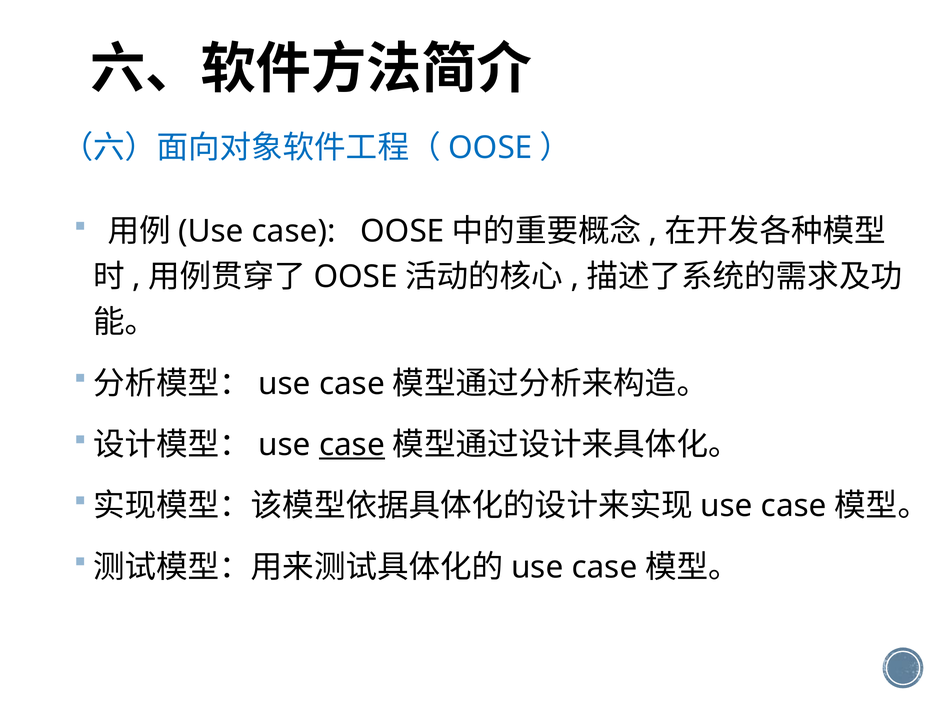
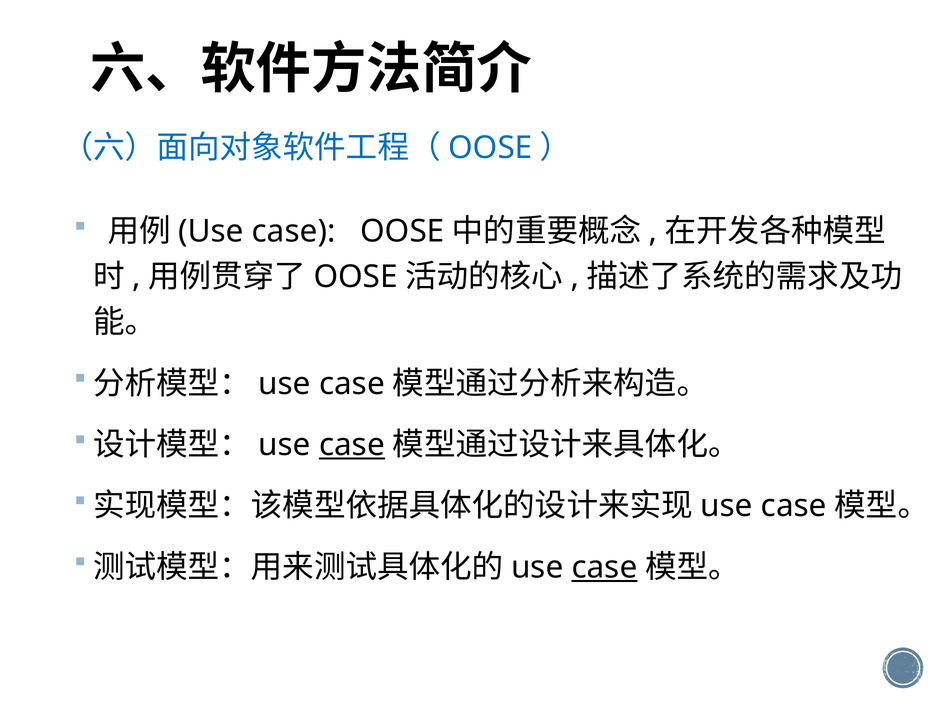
case at (604, 567) underline: none -> present
